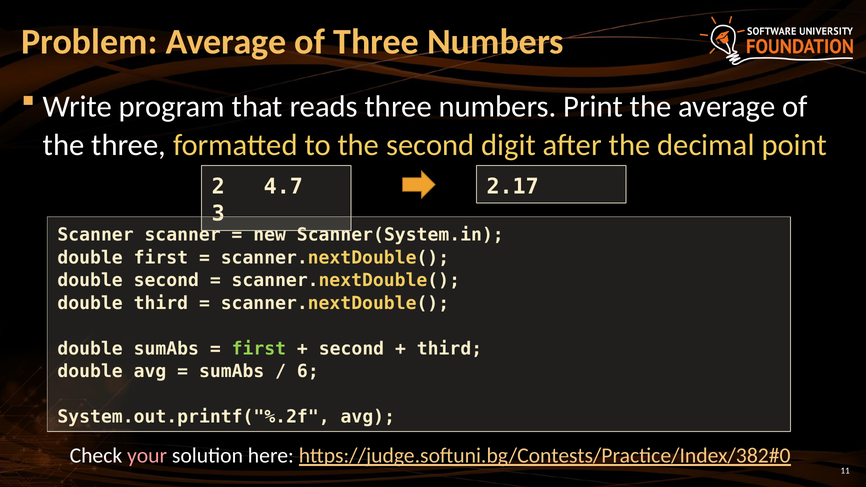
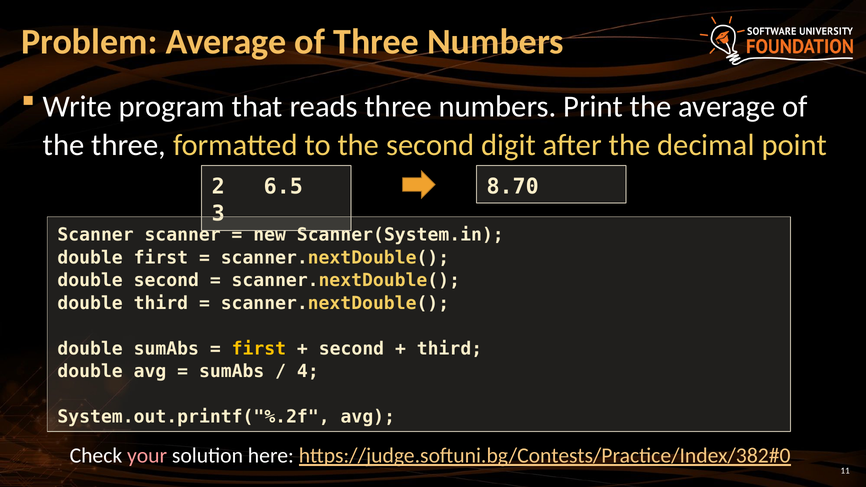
4.7: 4.7 -> 6.5
2.17: 2.17 -> 8.70
first at (259, 349) colour: light green -> yellow
6: 6 -> 4
